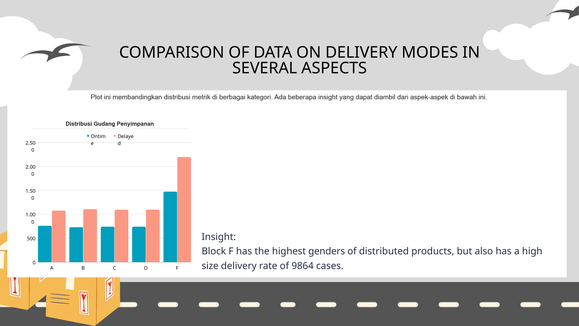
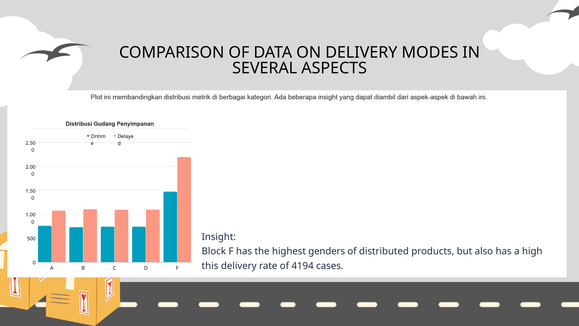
size: size -> this
9864: 9864 -> 4194
